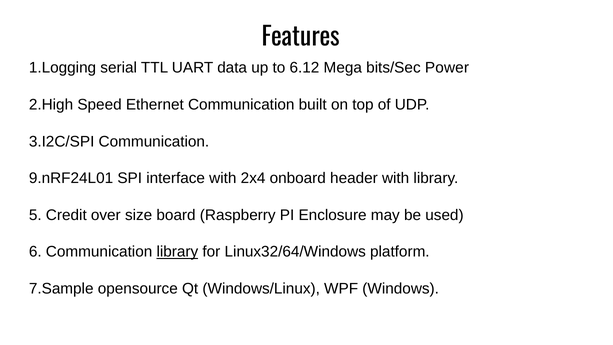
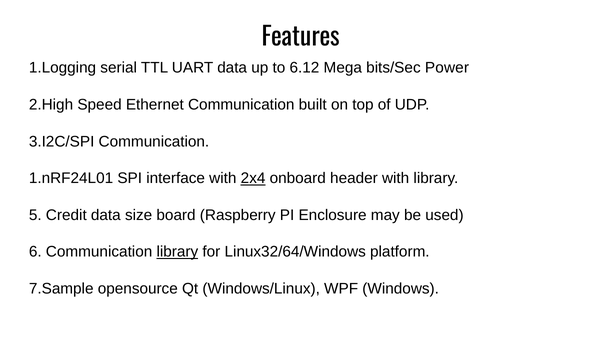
9.nRF24L01: 9.nRF24L01 -> 1.nRF24L01
2x4 underline: none -> present
Credit over: over -> data
